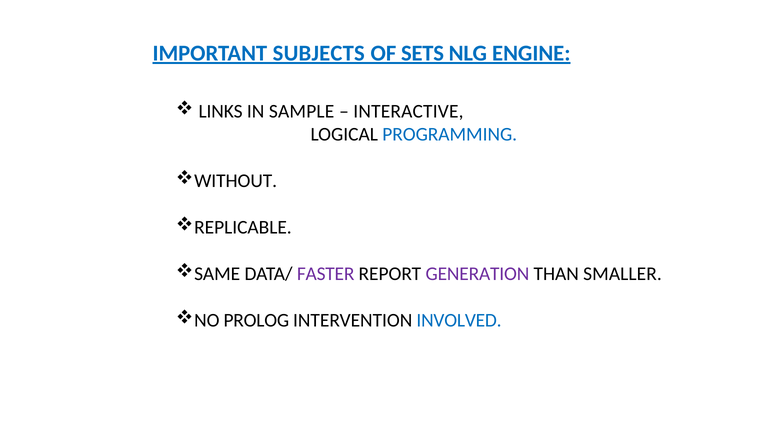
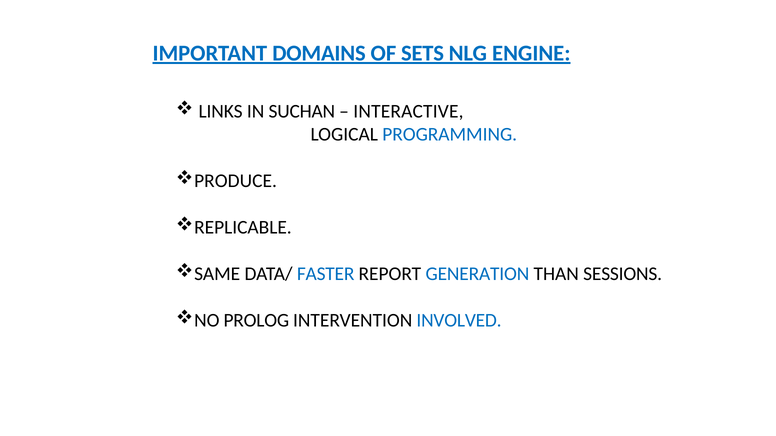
SUBJECTS: SUBJECTS -> DOMAINS
SAMPLE: SAMPLE -> SUCHAN
WITHOUT: WITHOUT -> PRODUCE
FASTER colour: purple -> blue
GENERATION colour: purple -> blue
SMALLER: SMALLER -> SESSIONS
